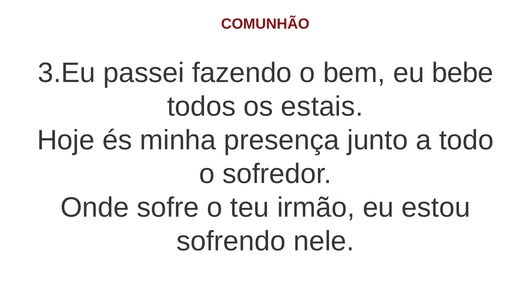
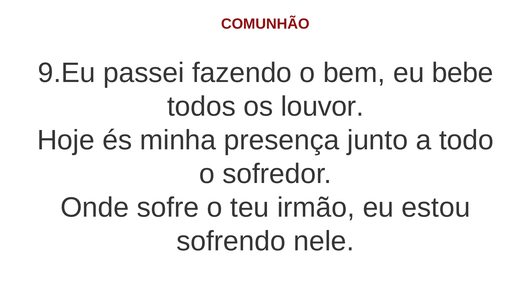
3.Eu: 3.Eu -> 9.Eu
estais: estais -> louvor
